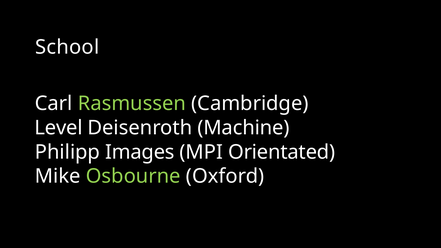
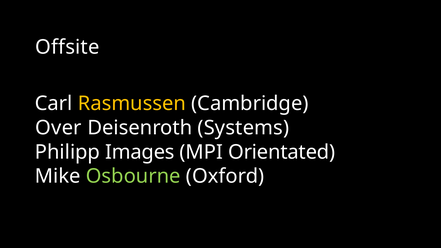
School: School -> Offsite
Rasmussen colour: light green -> yellow
Level: Level -> Over
Machine: Machine -> Systems
